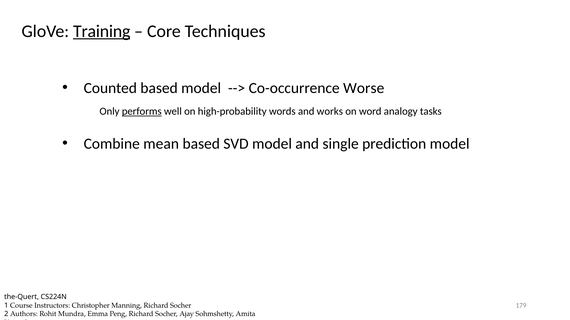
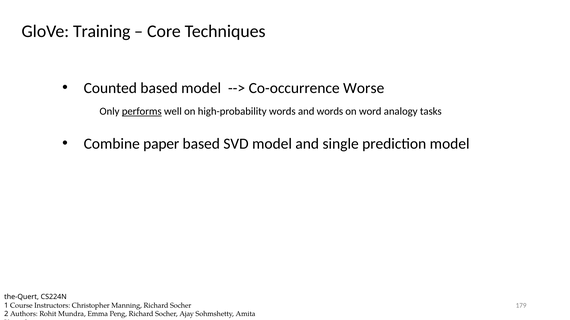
Training underline: present -> none
and works: works -> words
mean: mean -> paper
